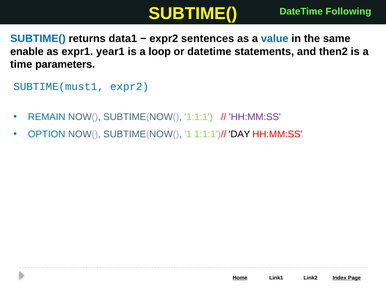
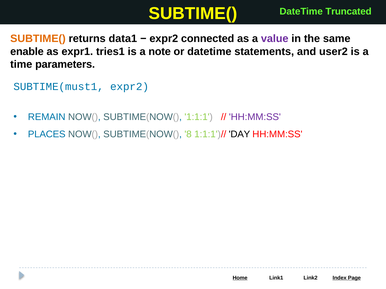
Following: Following -> Truncated
SUBTIME( at (38, 39) colour: blue -> orange
sentences: sentences -> connected
value colour: blue -> purple
year1: year1 -> tries1
loop: loop -> note
then2: then2 -> user2
OPTION: OPTION -> PLACES
1: 1 -> 8
